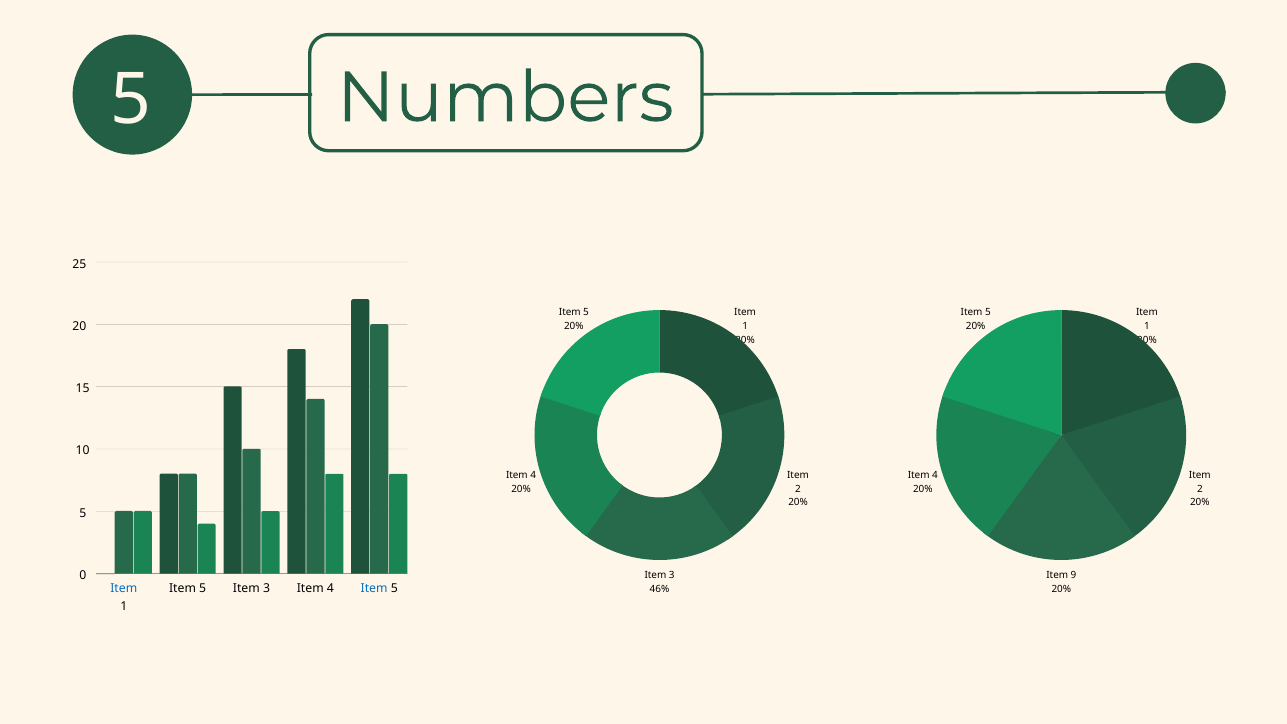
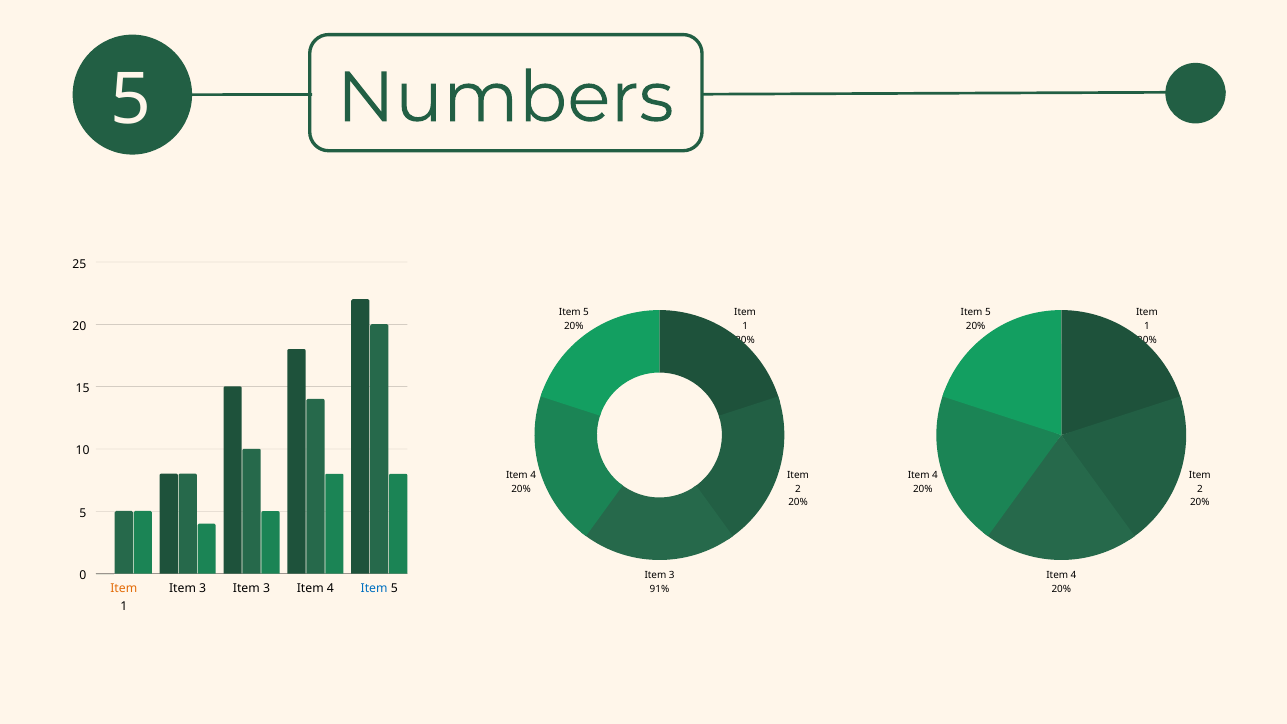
9 at (1073, 576): 9 -> 4
Item at (124, 589) colour: blue -> orange
5 at (203, 589): 5 -> 3
46%: 46% -> 91%
